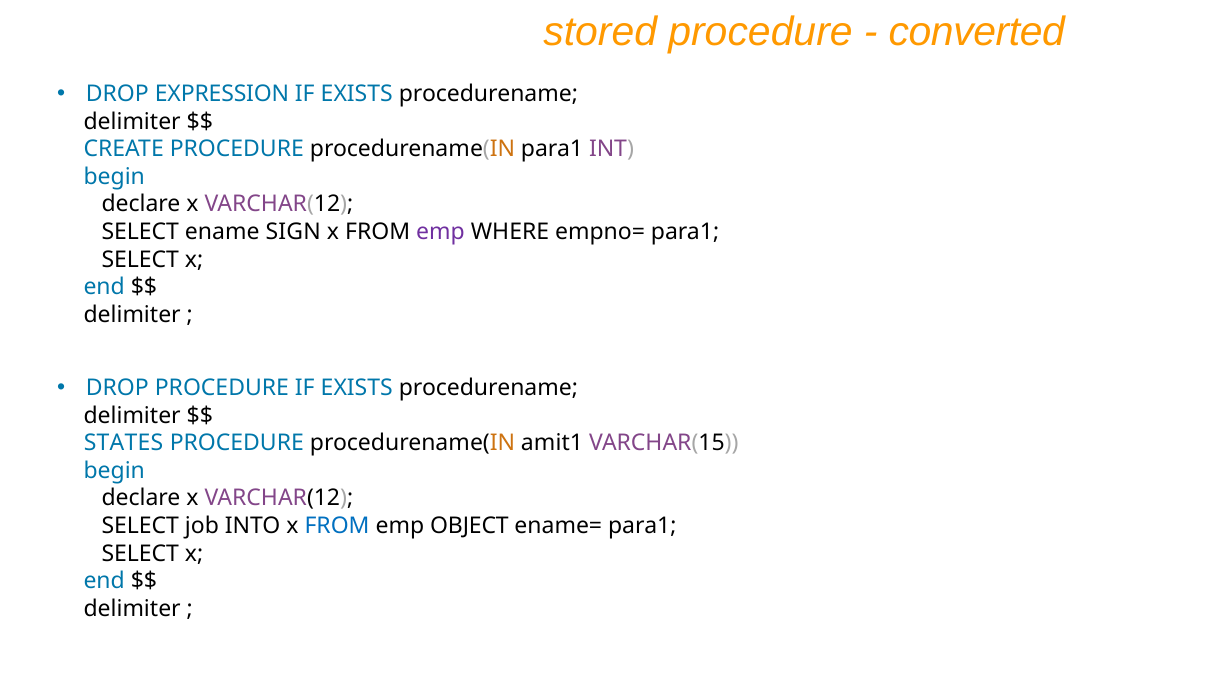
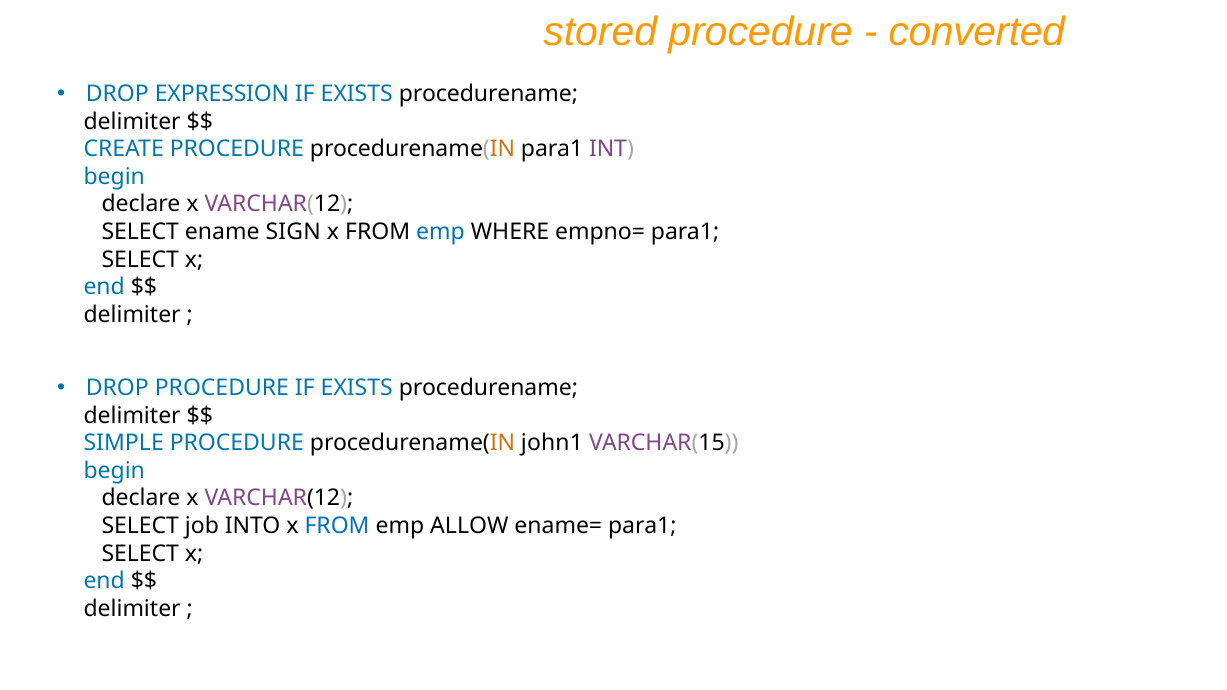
emp at (441, 232) colour: purple -> blue
STATES: STATES -> SIMPLE
amit1: amit1 -> john1
OBJECT: OBJECT -> ALLOW
